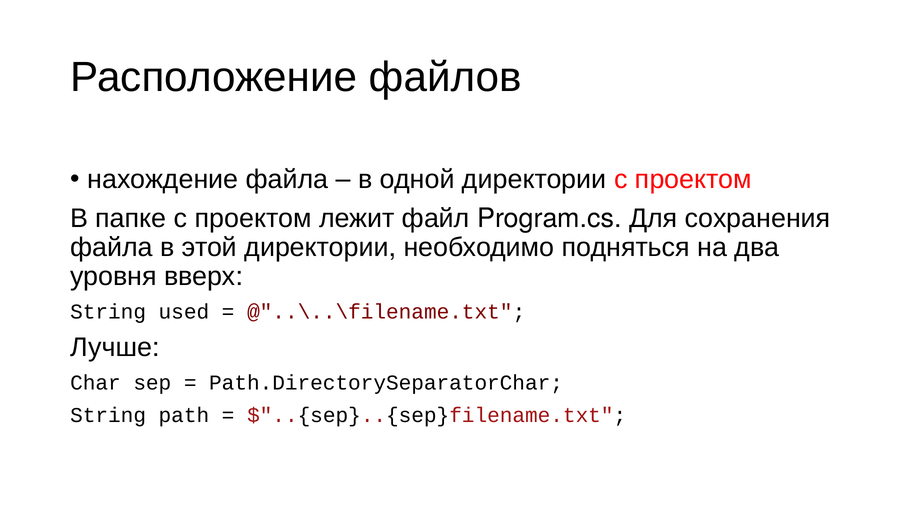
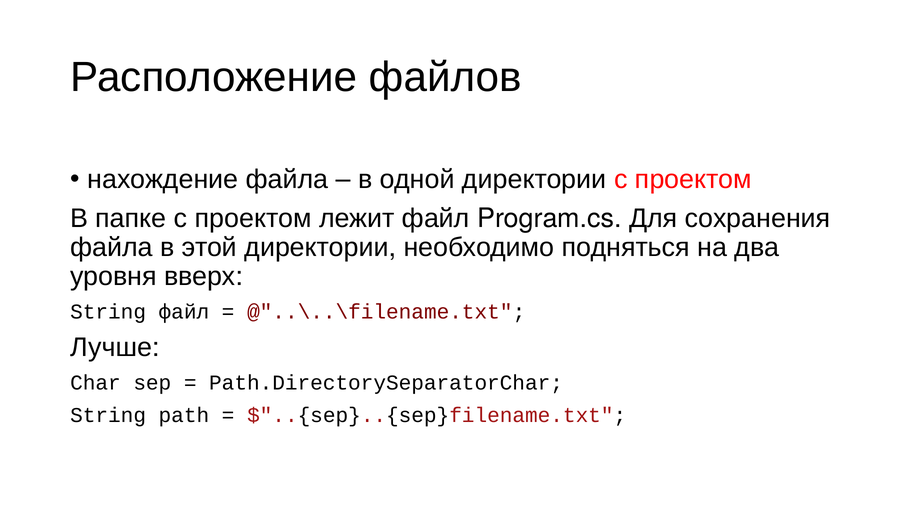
String used: used -> файл
